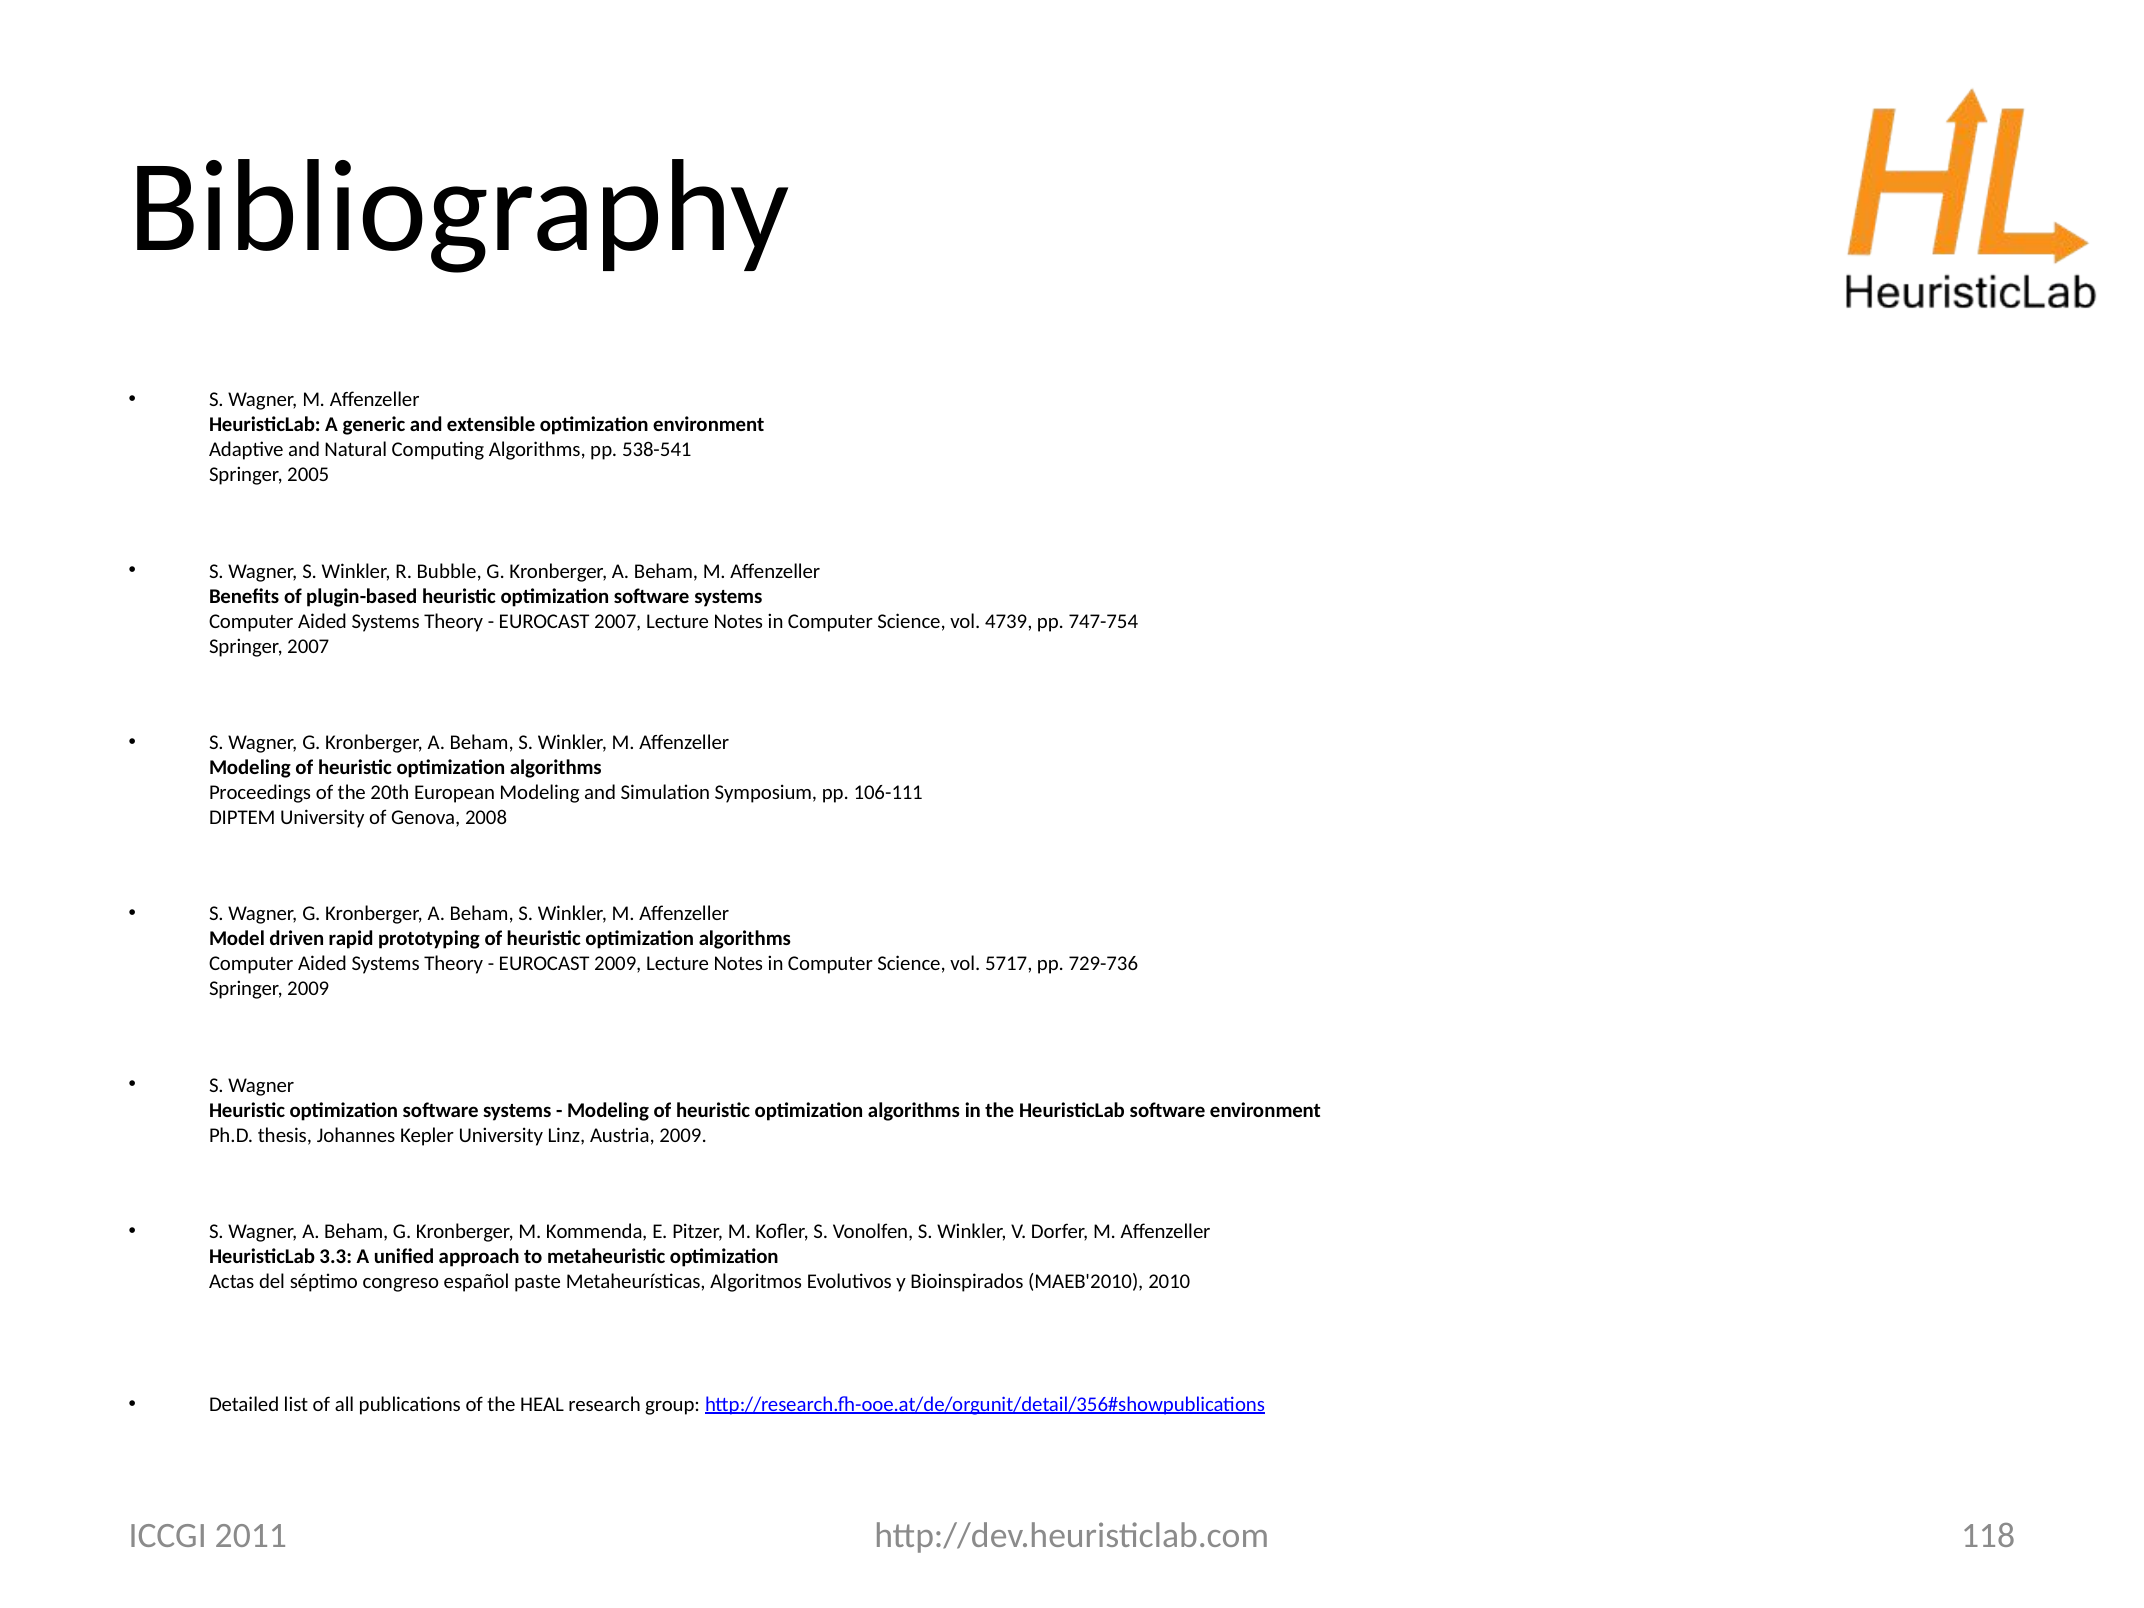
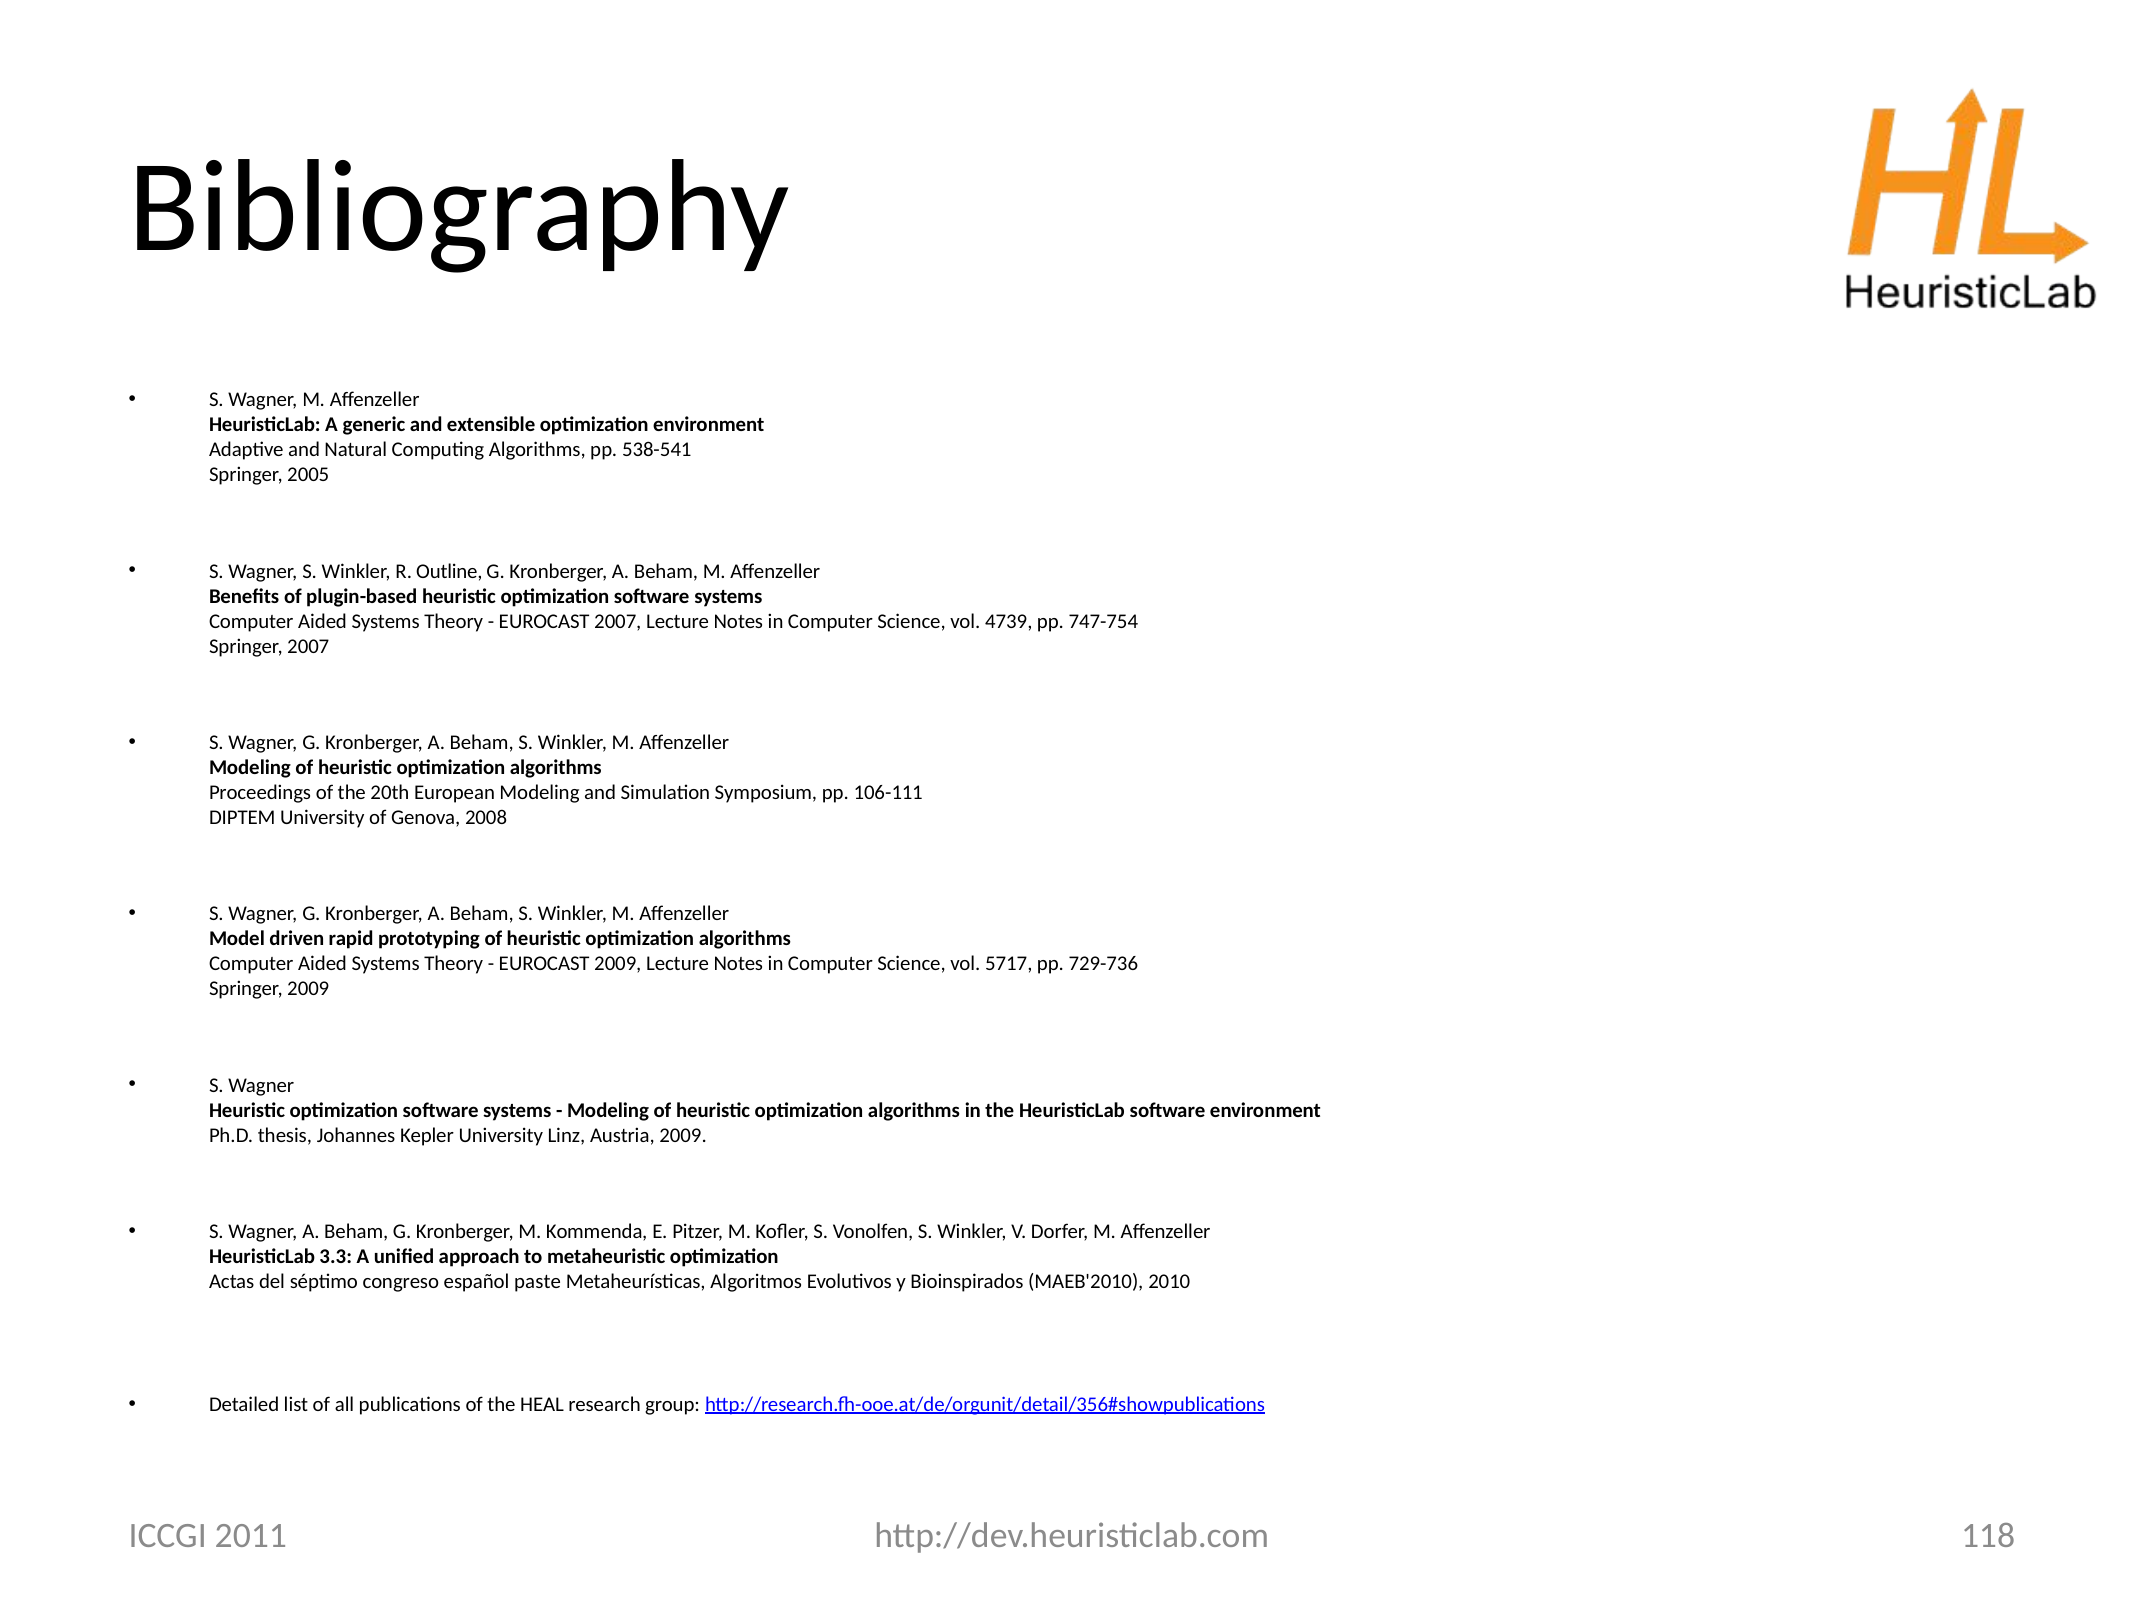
Bubble: Bubble -> Outline
